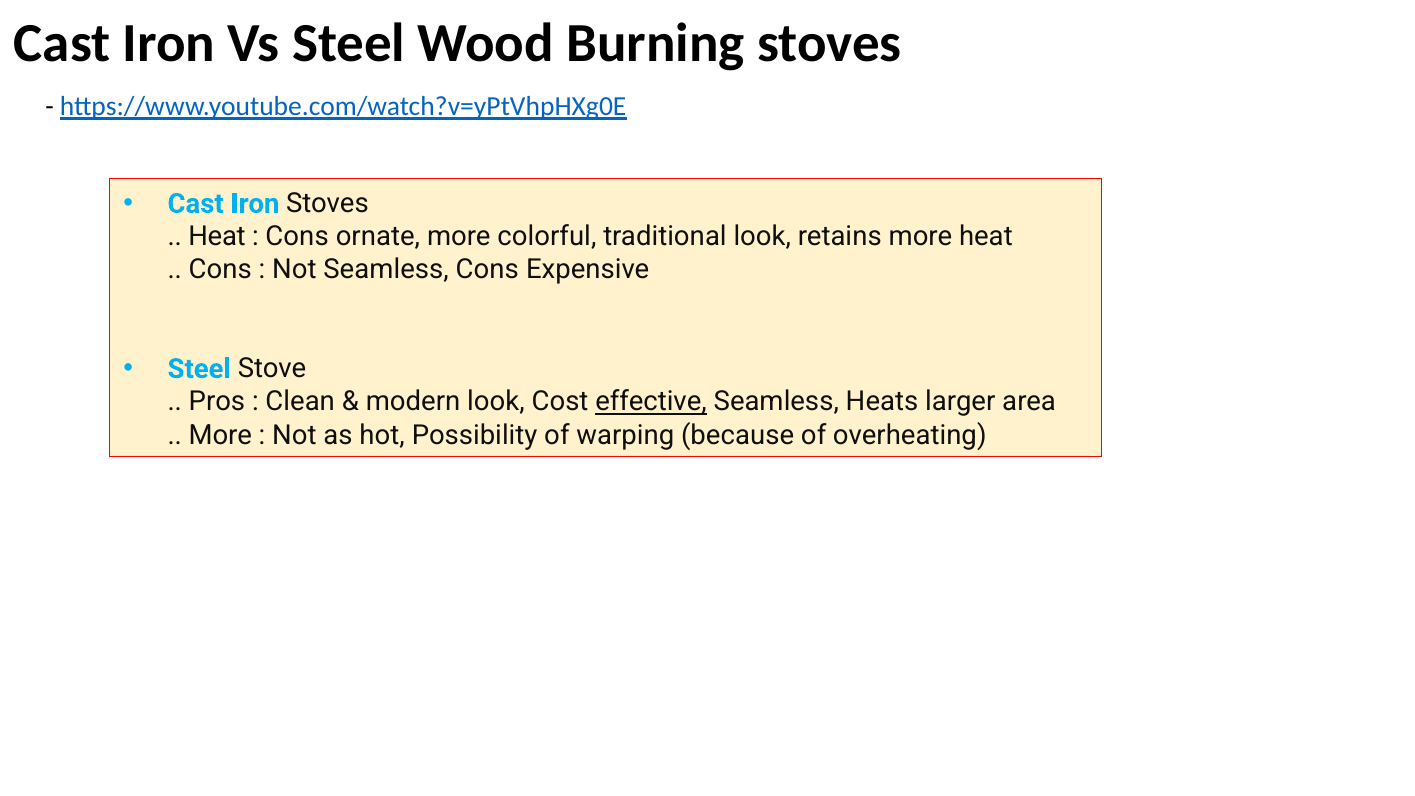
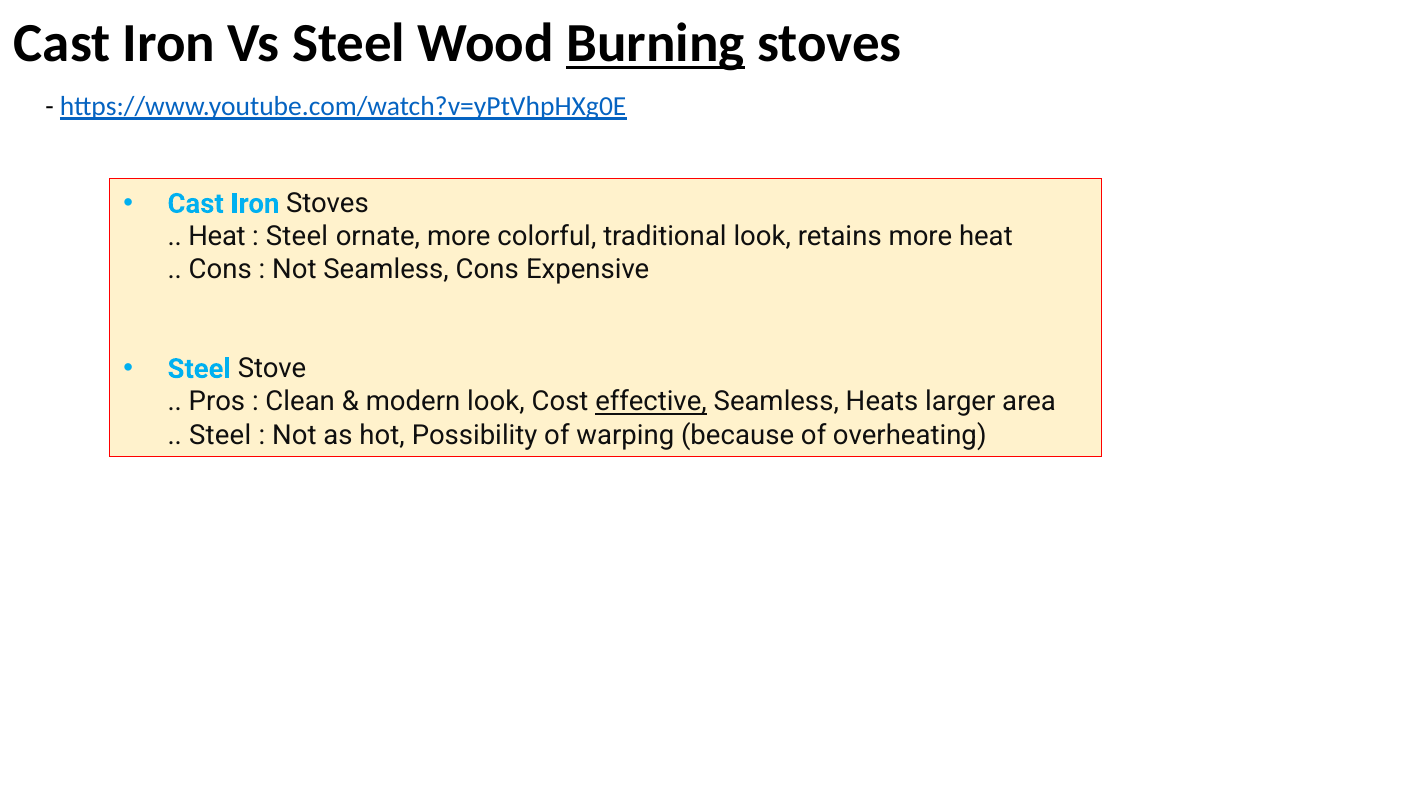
Burning underline: none -> present
Cons at (297, 237): Cons -> Steel
More at (220, 435): More -> Steel
